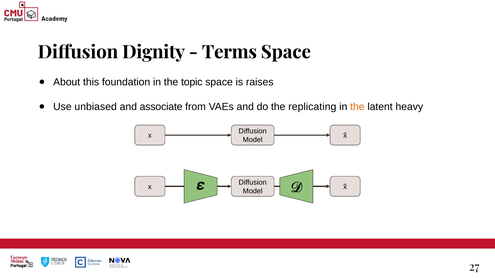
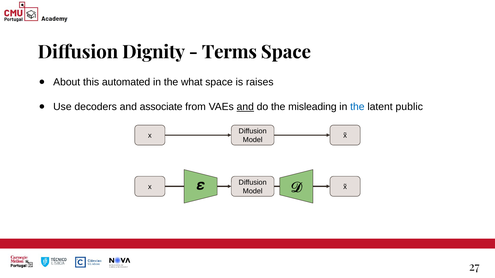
foundation: foundation -> automated
topic: topic -> what
unbiased: unbiased -> decoders
and at (245, 107) underline: none -> present
replicating: replicating -> misleading
the at (357, 107) colour: orange -> blue
heavy: heavy -> public
